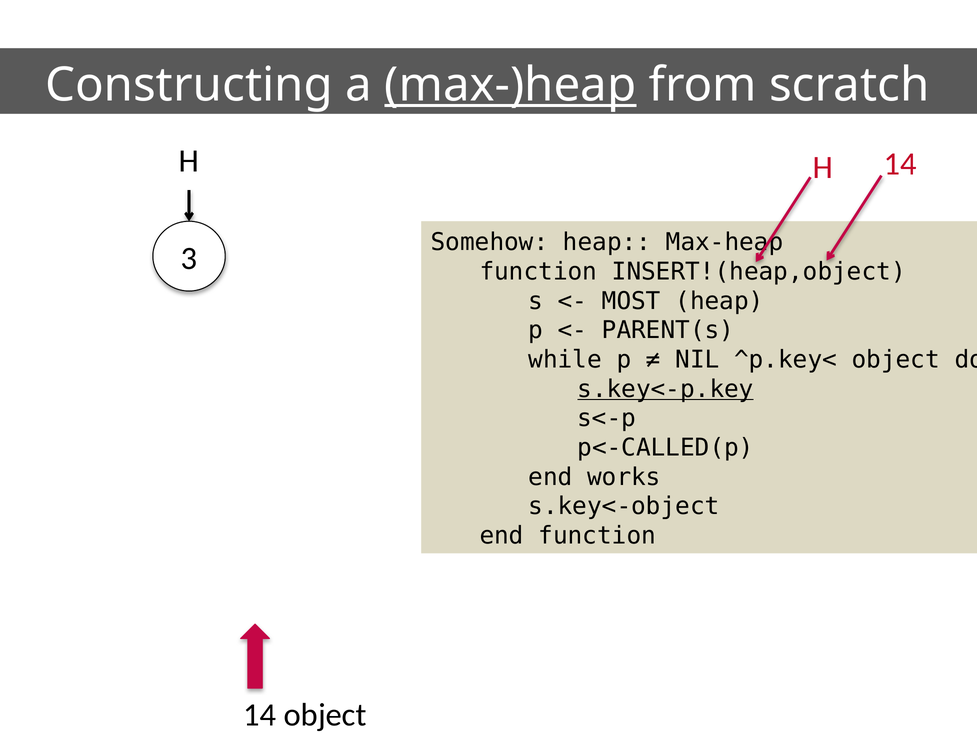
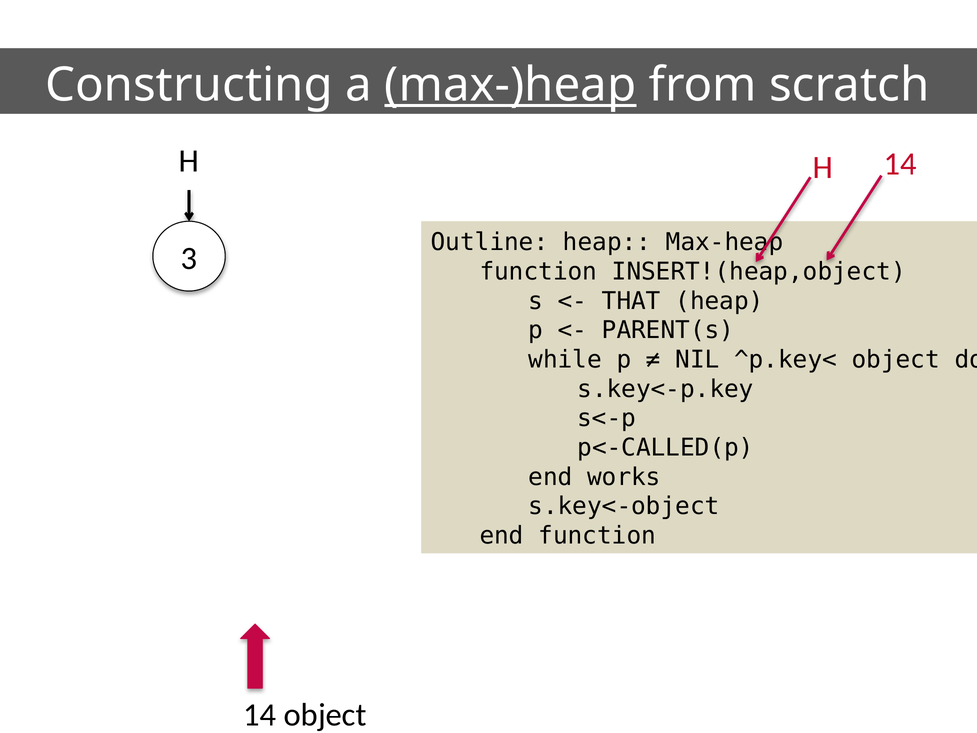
Somehow: Somehow -> Outline
MOST: MOST -> THAT
s.key<-p.key underline: present -> none
